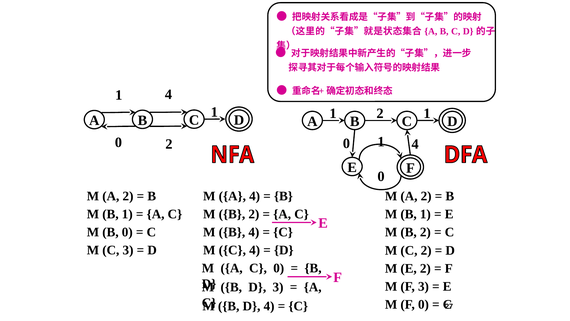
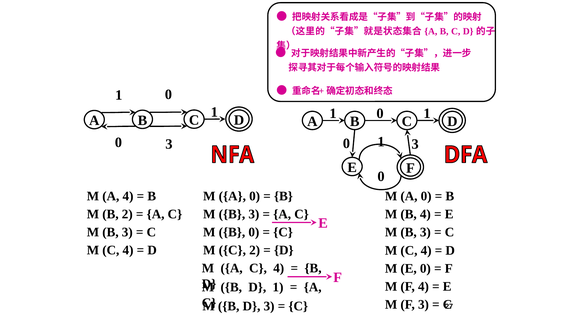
4 at (168, 94): 4 -> 0
2 at (380, 113): 2 -> 0
2 at (169, 144): 2 -> 3
4 at (415, 144): 4 -> 3
2 at (128, 196): 2 -> 4
4 at (255, 196): 4 -> 0
2 at (426, 196): 2 -> 0
1 at (127, 214): 1 -> 2
2 at (254, 214): 2 -> 3
1 at (425, 214): 1 -> 4
0 at (127, 232): 0 -> 3
B 4: 4 -> 0
2 at (425, 232): 2 -> 3
3 at (128, 250): 3 -> 4
C 4: 4 -> 2
2 at (426, 250): 2 -> 4
A C 0: 0 -> 4
E 2: 2 -> 0
F 3: 3 -> 4
B D 3: 3 -> 1
F 0: 0 -> 3
D 4: 4 -> 3
